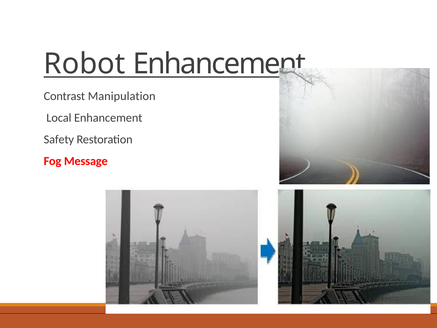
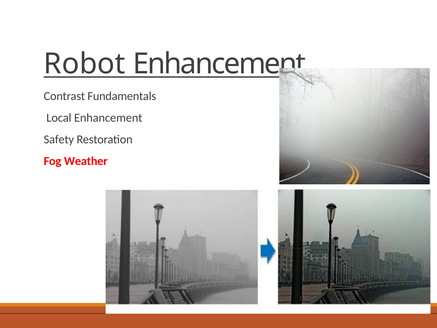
Manipulation: Manipulation -> Fundamentals
Message: Message -> Weather
